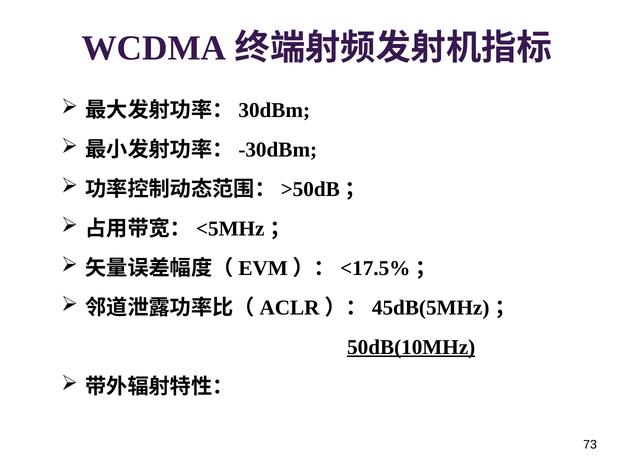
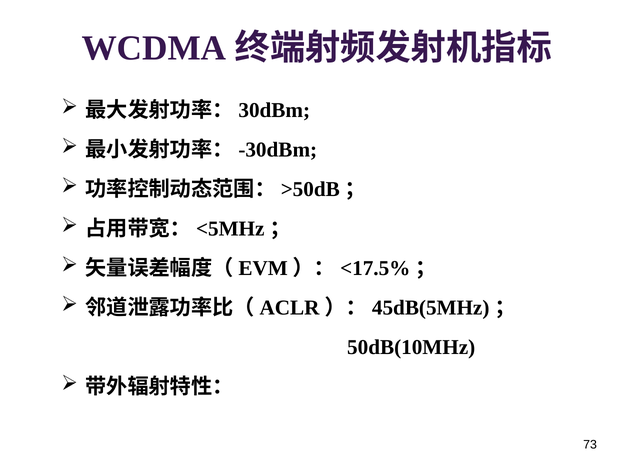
50dB(10MHz underline: present -> none
